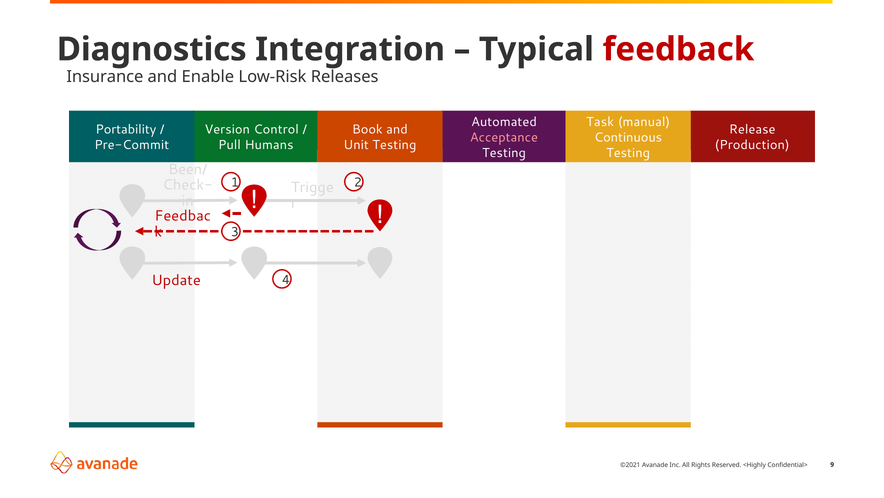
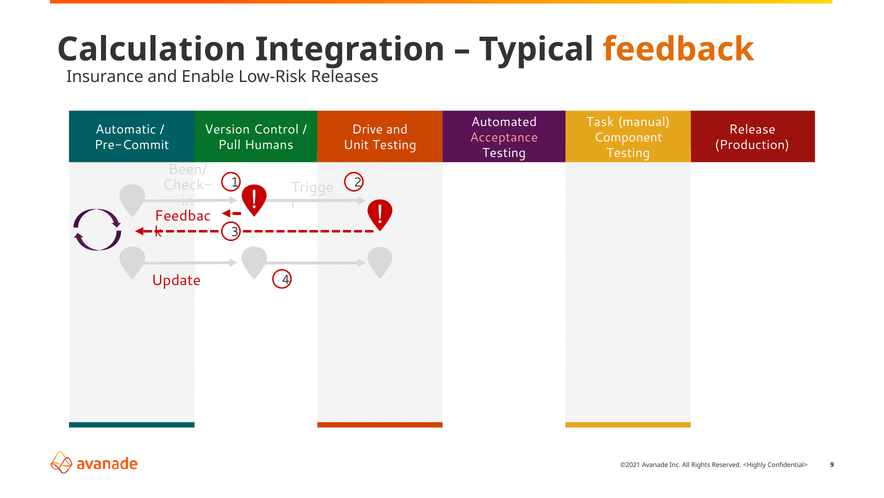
Diagnostics: Diagnostics -> Calculation
feedback colour: red -> orange
Portability: Portability -> Automatic
Book: Book -> Drive
Continuous: Continuous -> Component
